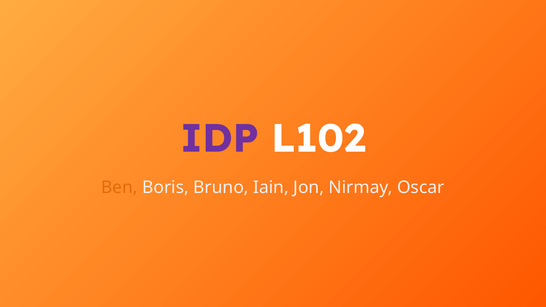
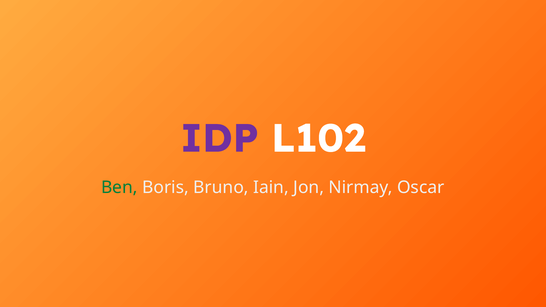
Ben colour: orange -> green
